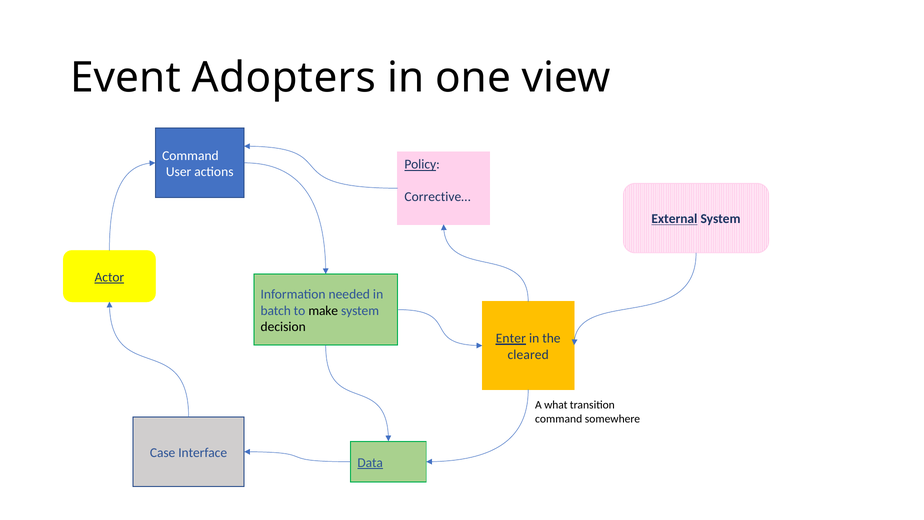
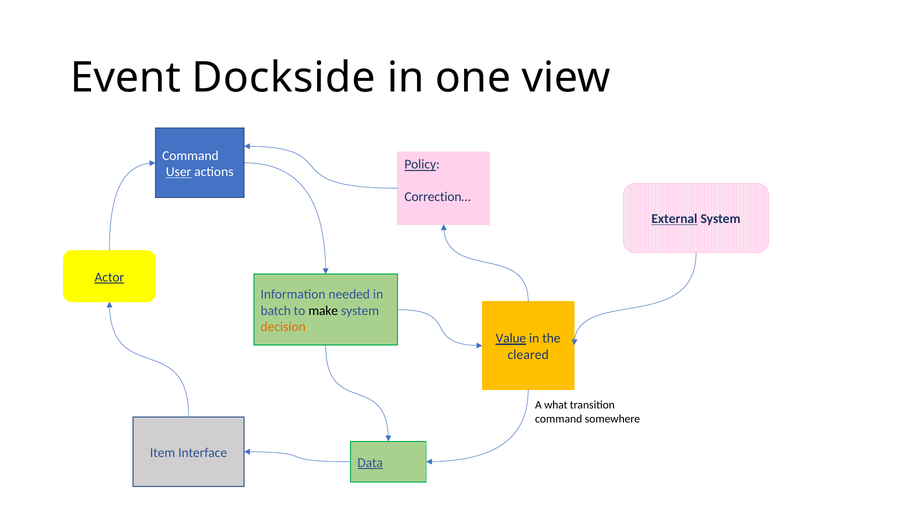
Adopters: Adopters -> Dockside
User underline: none -> present
Corrective…: Corrective… -> Correction…
decision colour: black -> orange
Enter: Enter -> Value
Case: Case -> Item
